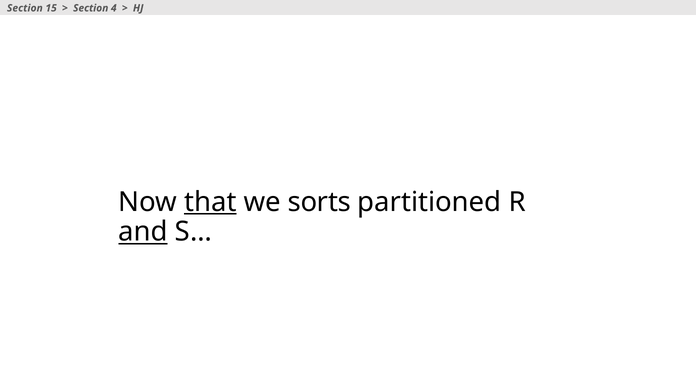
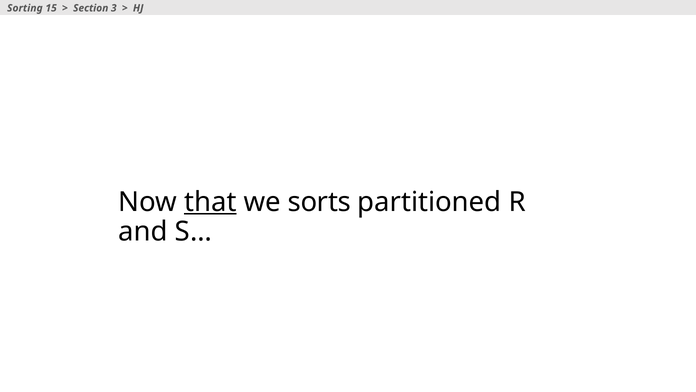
Section at (25, 8): Section -> Sorting
4: 4 -> 3
and underline: present -> none
